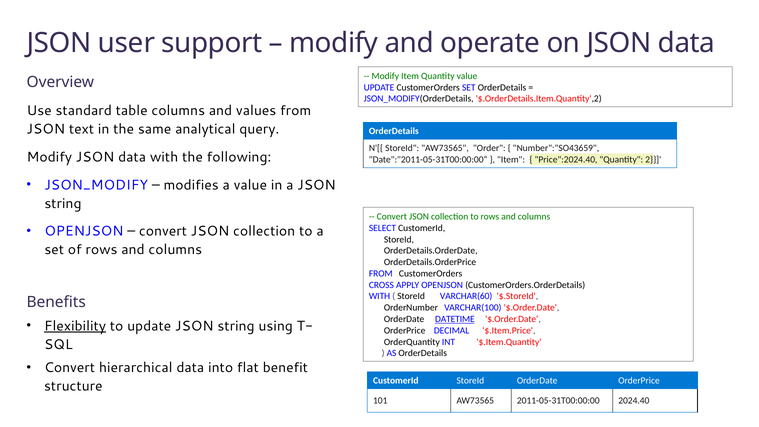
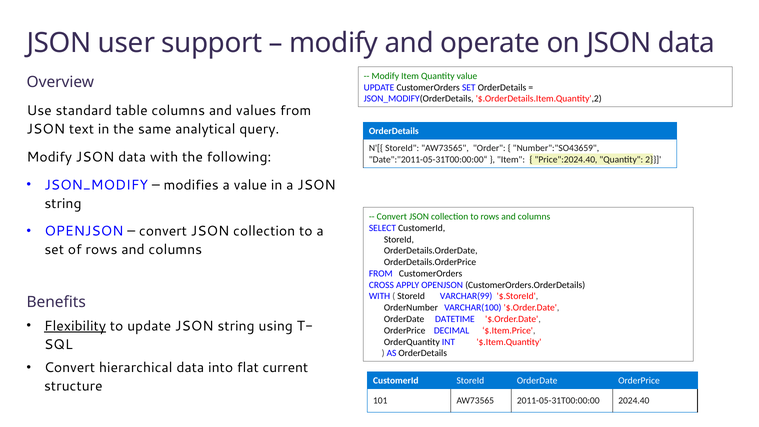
VARCHAR(60: VARCHAR(60 -> VARCHAR(99
DATETIME underline: present -> none
benefit: benefit -> current
